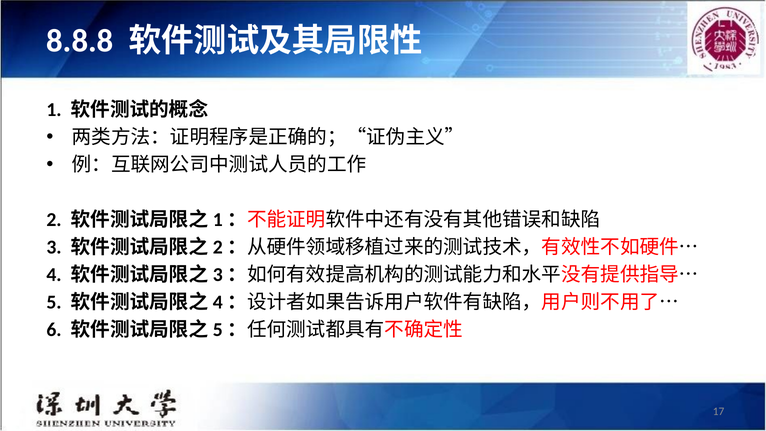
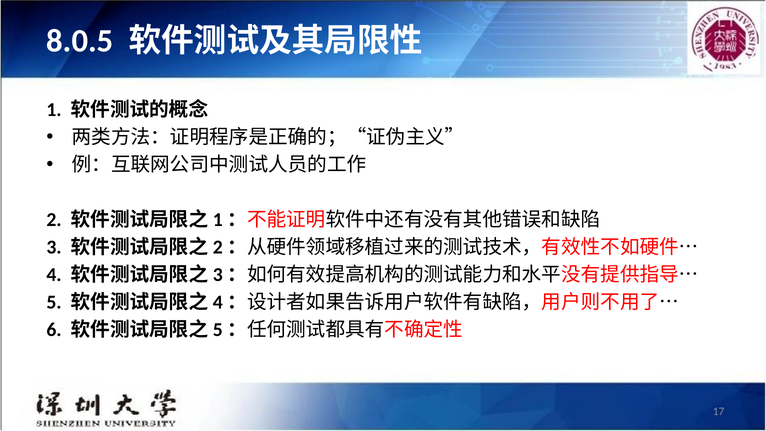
8.8.8: 8.8.8 -> 8.0.5
